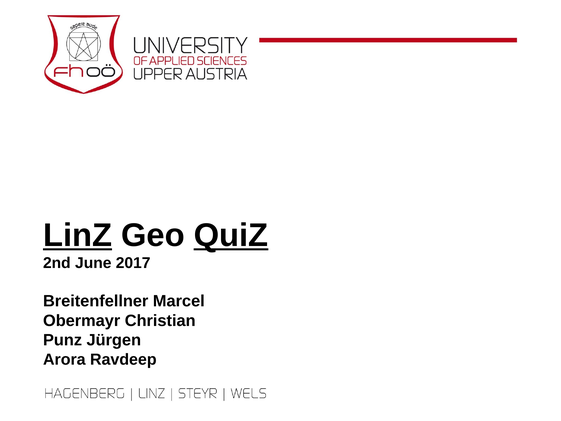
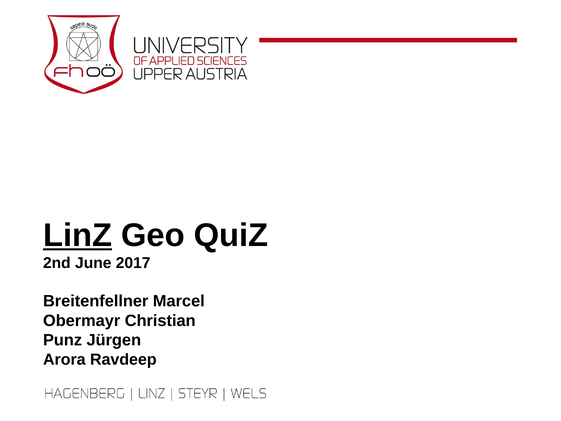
QuiZ underline: present -> none
